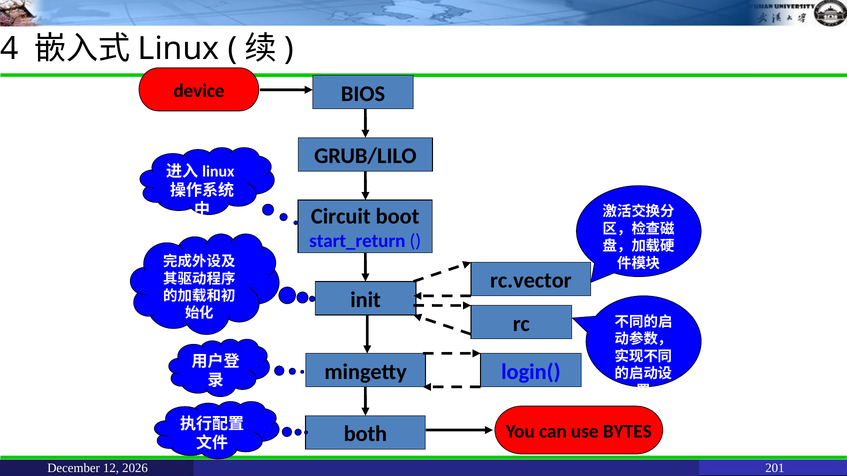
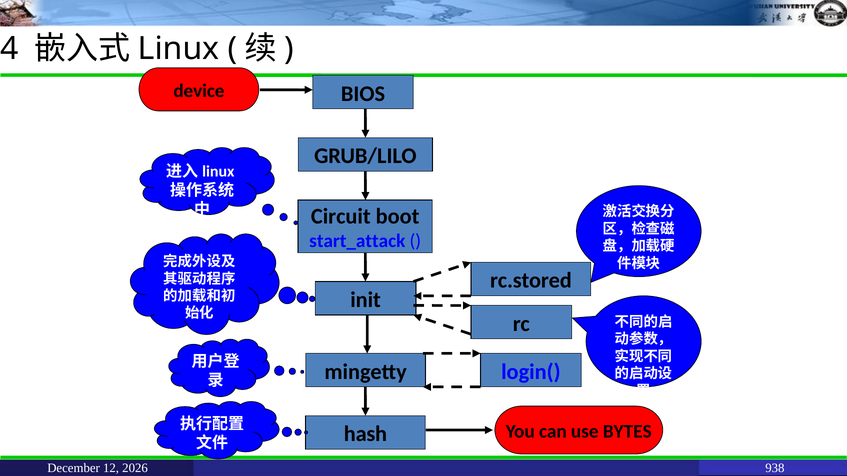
start_return: start_return -> start_attack
rc.vector: rc.vector -> rc.stored
both: both -> hash
201: 201 -> 938
